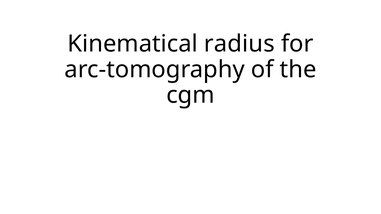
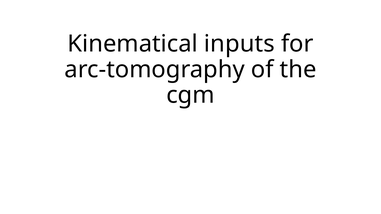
radius: radius -> inputs
